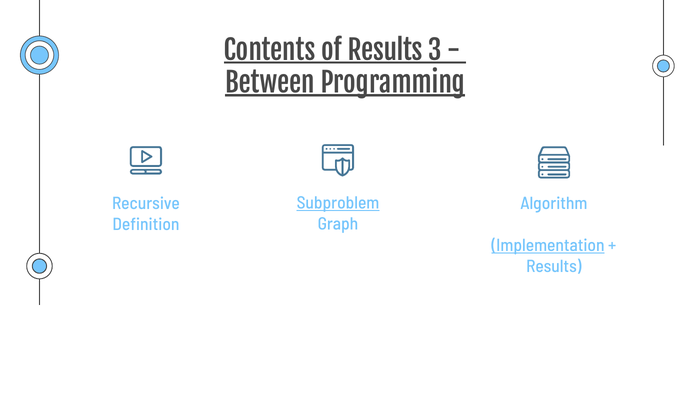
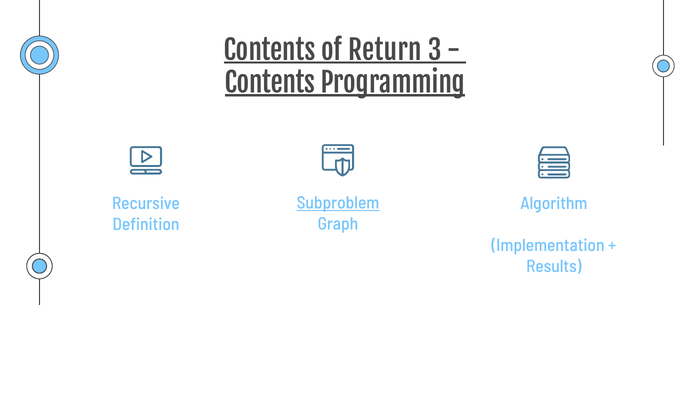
of Results: Results -> Return
Between at (270, 84): Between -> Contents
Implementation underline: present -> none
